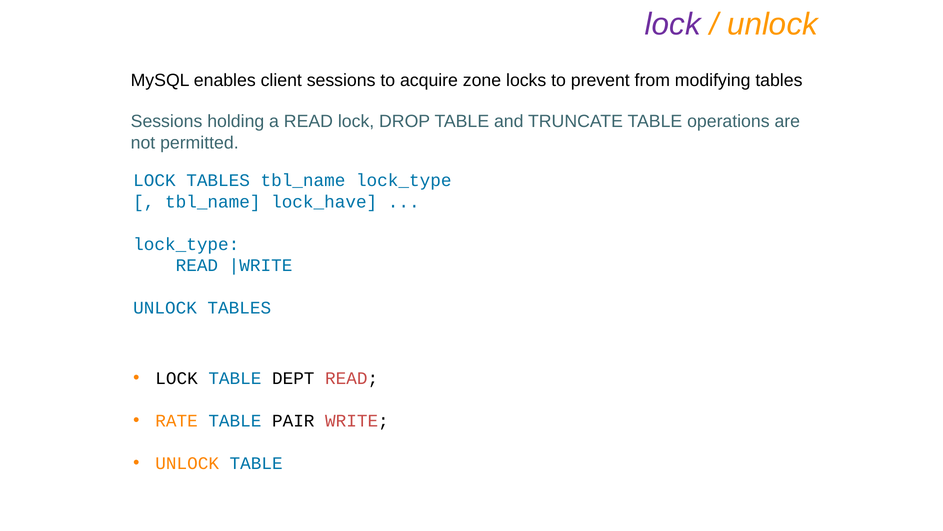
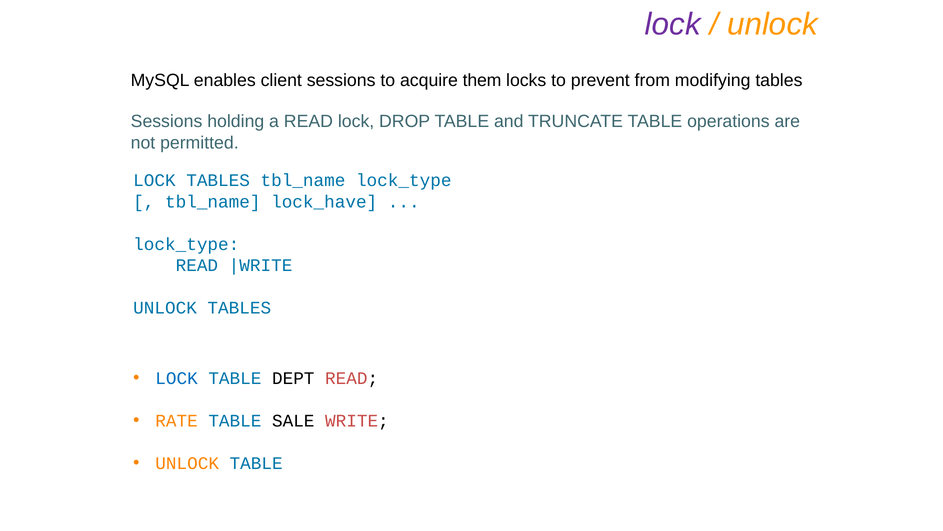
zone: zone -> them
LOCK at (177, 378) colour: black -> blue
PAIR: PAIR -> SALE
